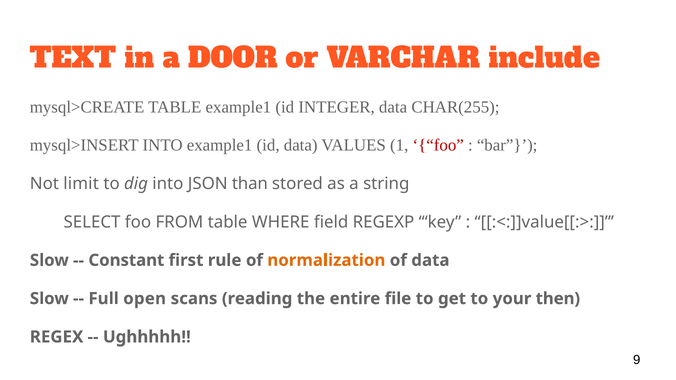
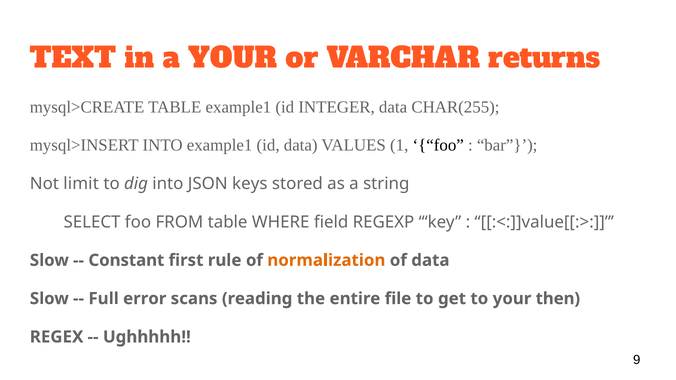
a DOOR: DOOR -> YOUR
include: include -> returns
foo at (438, 145) colour: red -> black
than: than -> keys
open: open -> error
